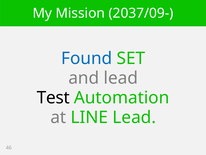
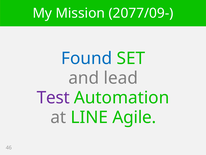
2037/09-: 2037/09- -> 2077/09-
Test colour: black -> purple
LINE Lead: Lead -> Agile
